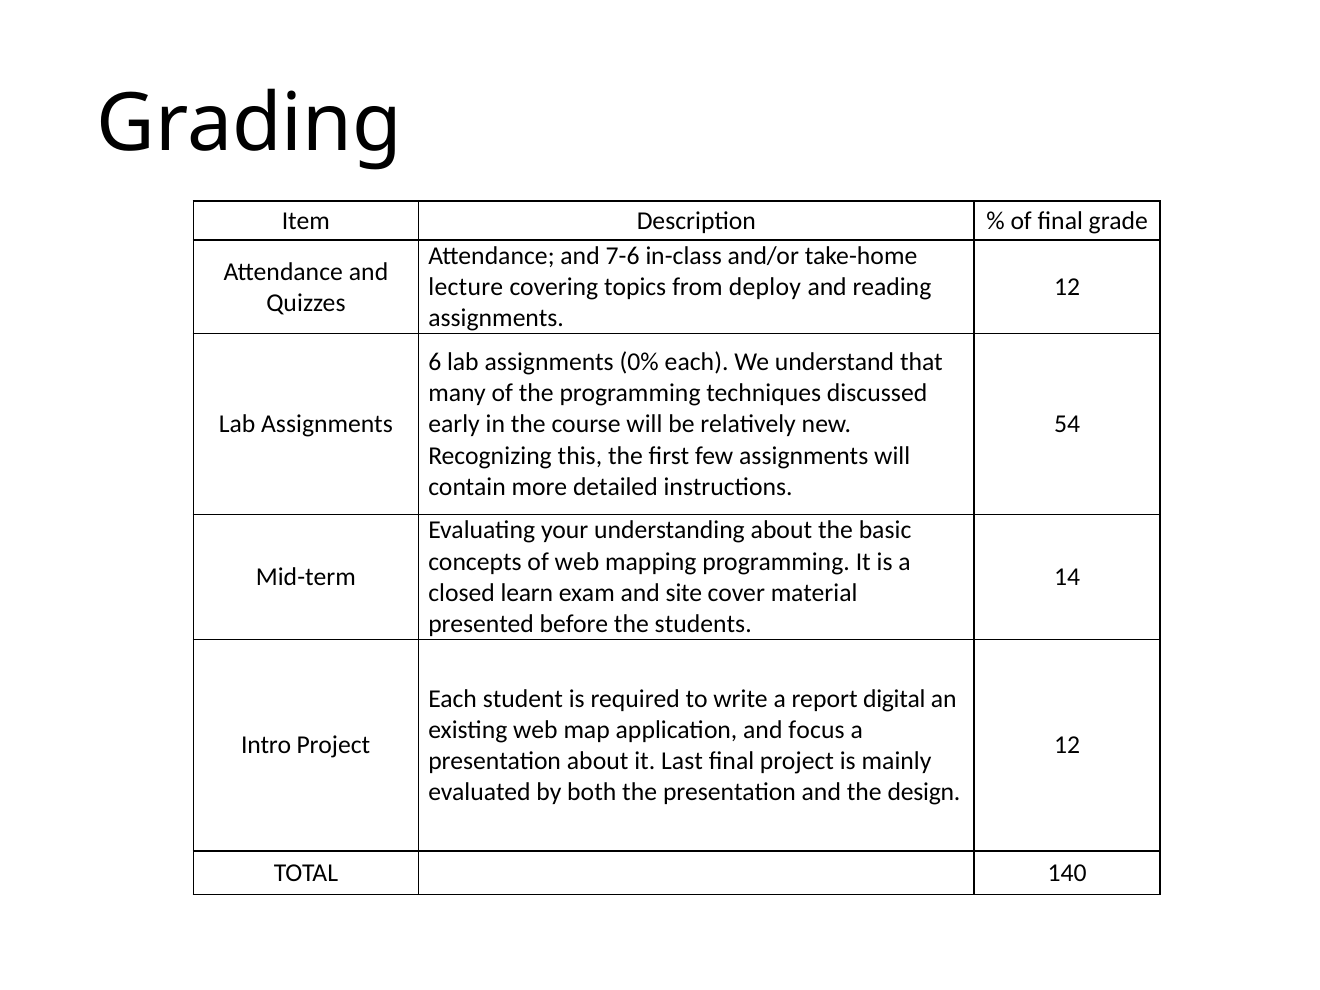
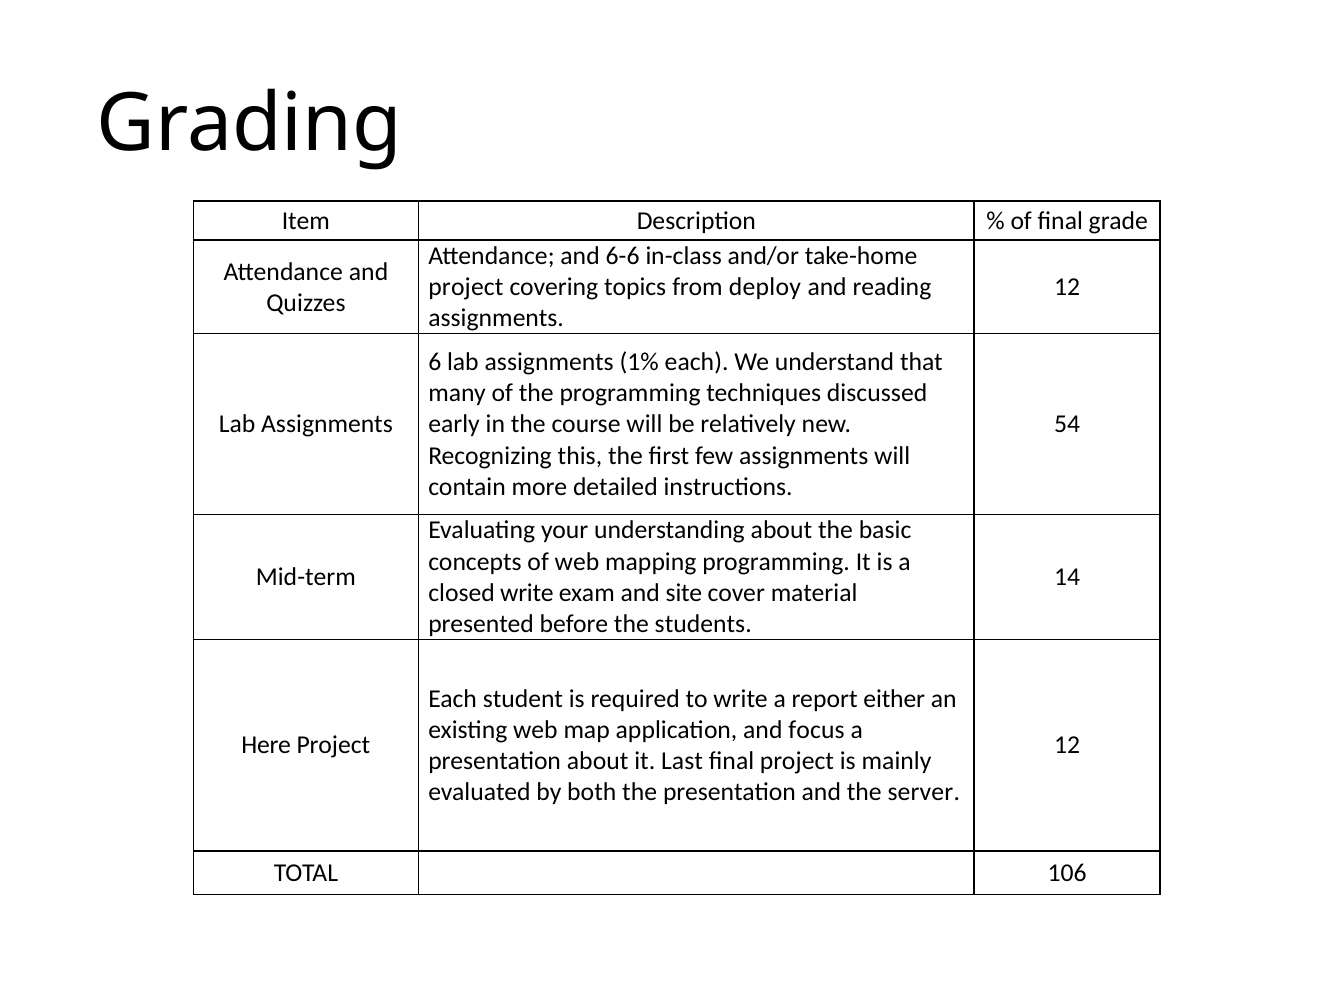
7-6: 7-6 -> 6-6
lecture at (466, 287): lecture -> project
0%: 0% -> 1%
closed learn: learn -> write
digital: digital -> either
Intro: Intro -> Here
design: design -> server
140: 140 -> 106
